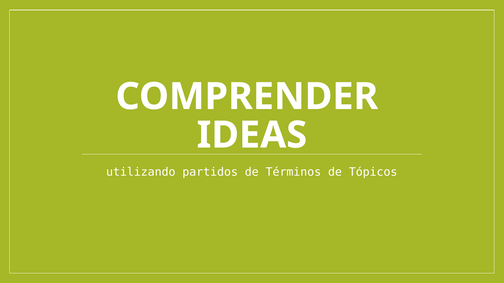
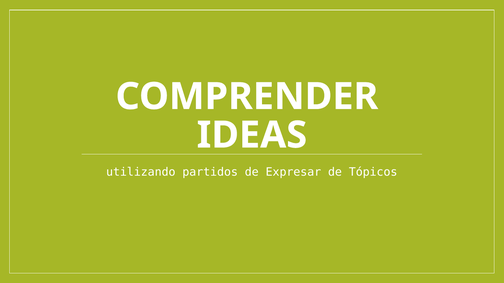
Términos: Términos -> Expresar
